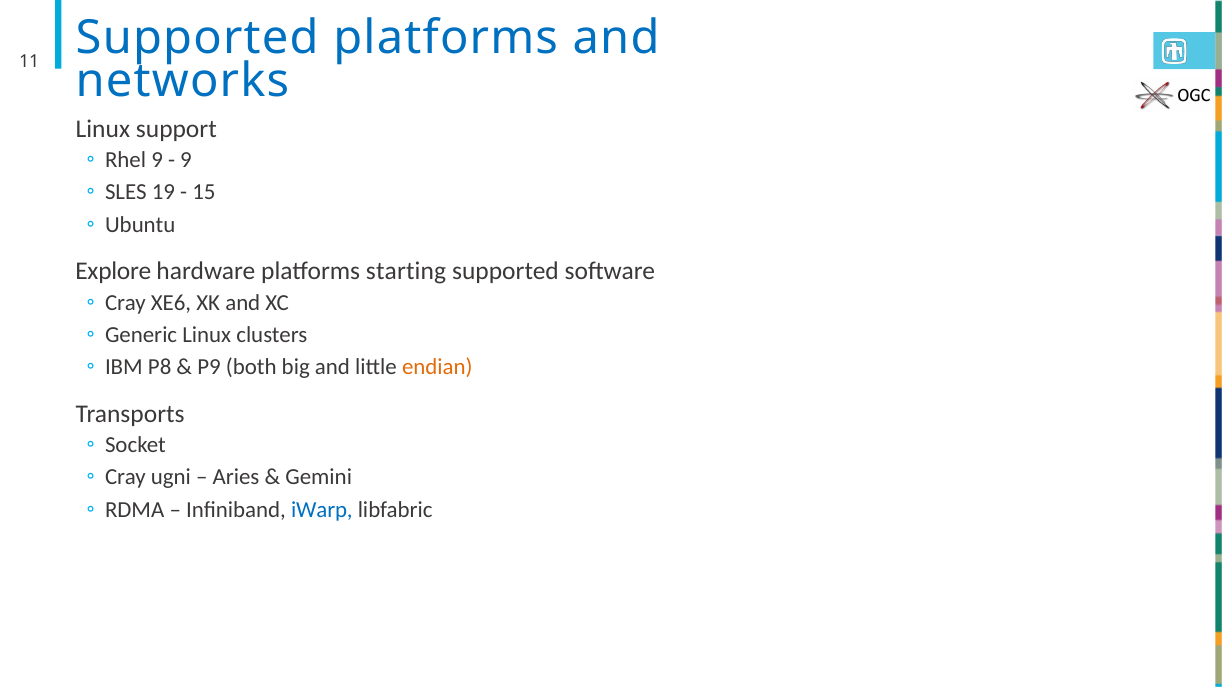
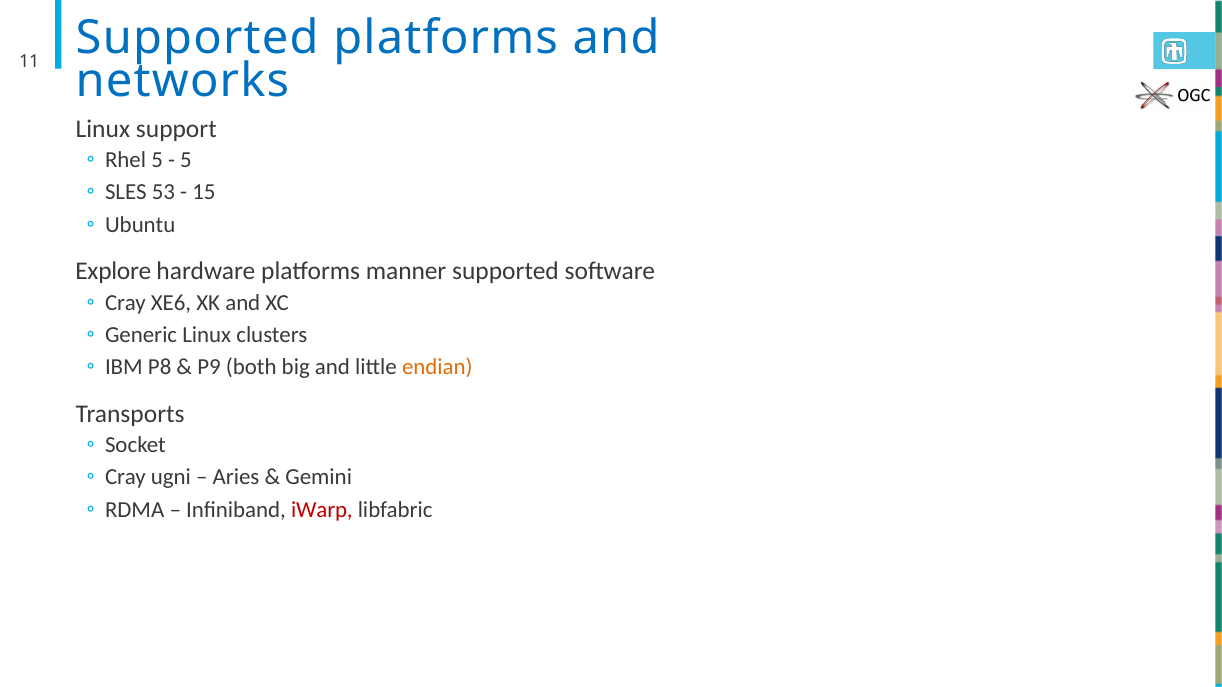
Rhel 9: 9 -> 5
9 at (186, 160): 9 -> 5
19: 19 -> 53
starting: starting -> manner
iWarp colour: blue -> red
